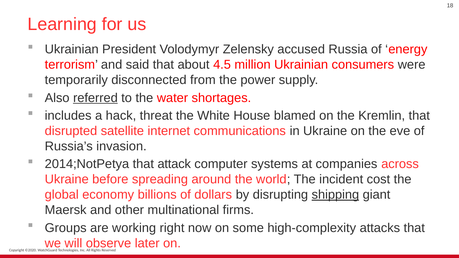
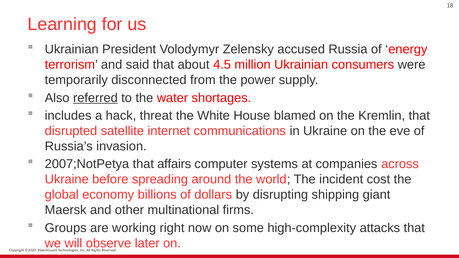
2014;NotPetya: 2014;NotPetya -> 2007;NotPetya
attack: attack -> affairs
shipping underline: present -> none
